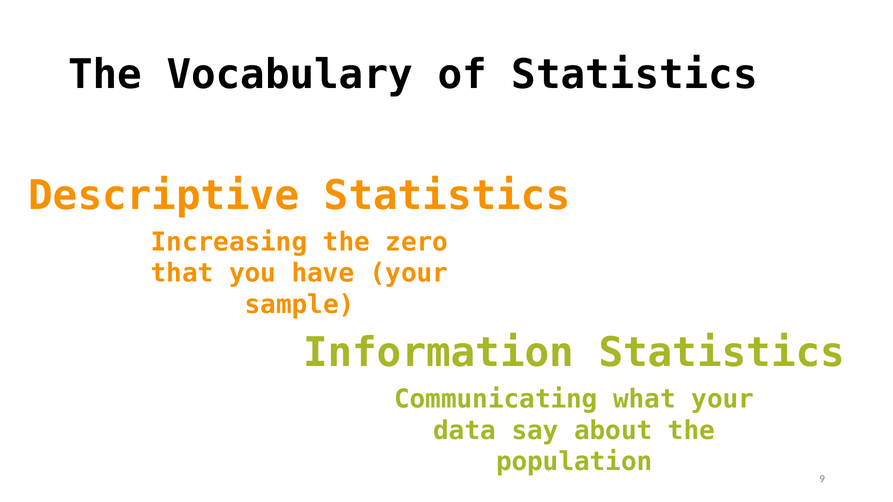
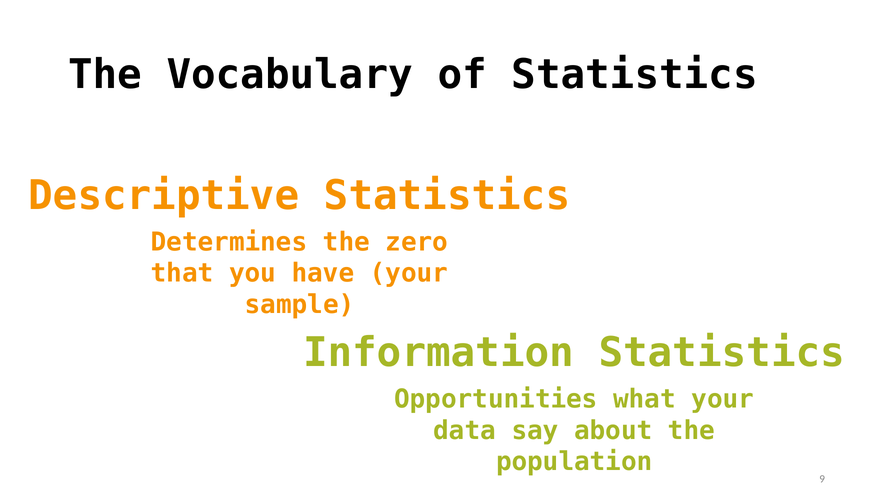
Increasing: Increasing -> Determines
Communicating: Communicating -> Opportunities
